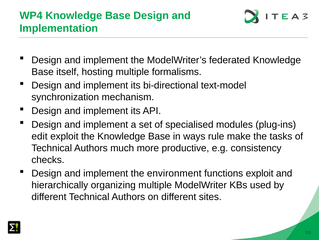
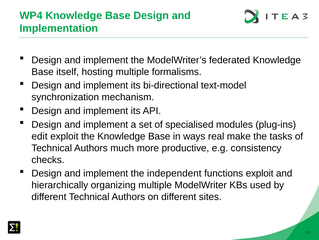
rule: rule -> real
environment: environment -> independent
